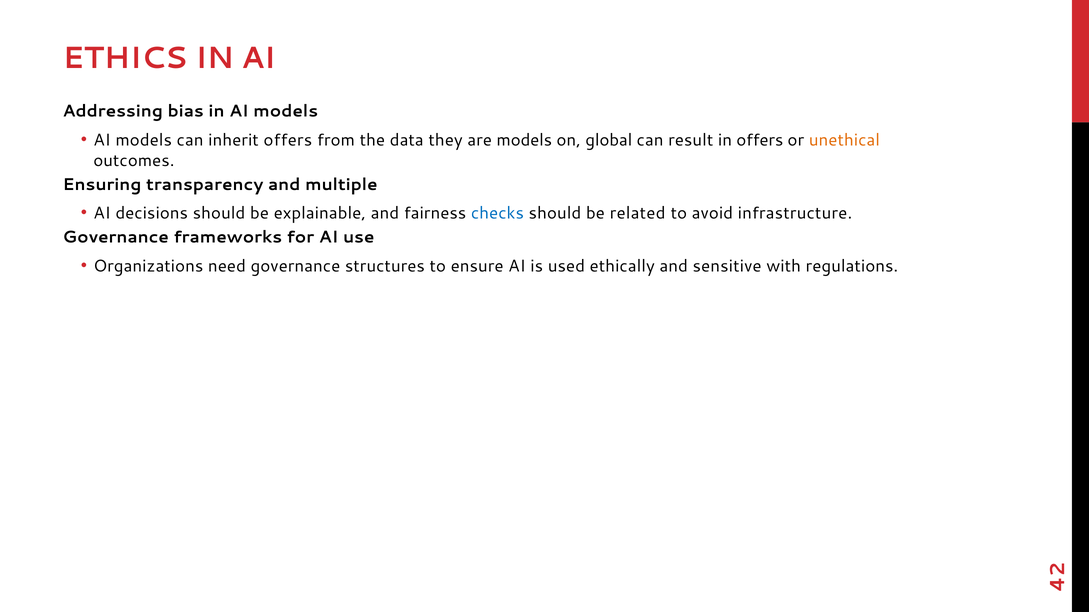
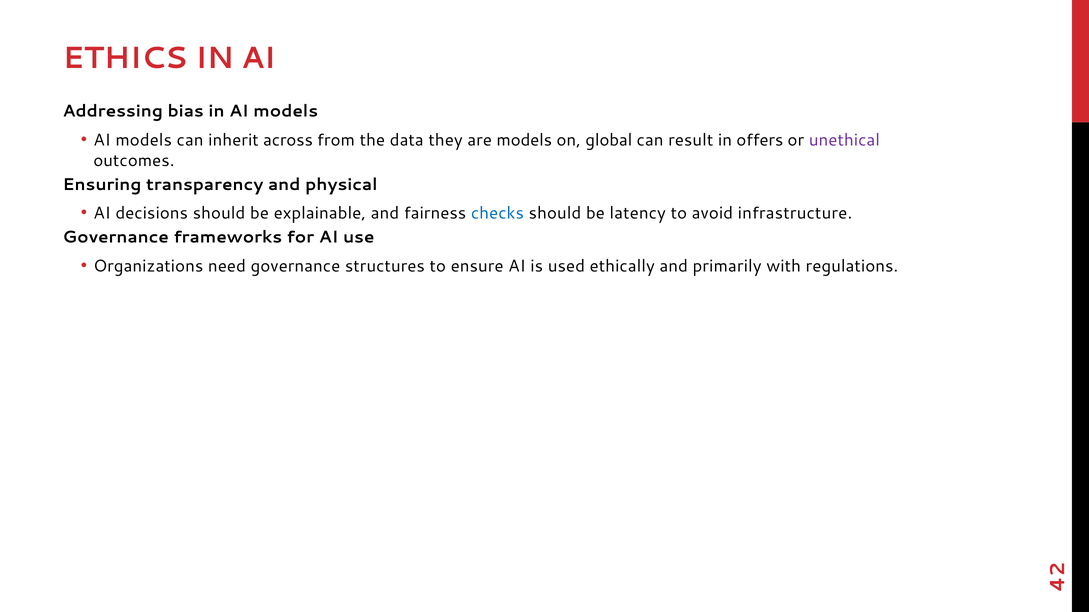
inherit offers: offers -> across
unethical colour: orange -> purple
multiple: multiple -> physical
related: related -> latency
sensitive: sensitive -> primarily
